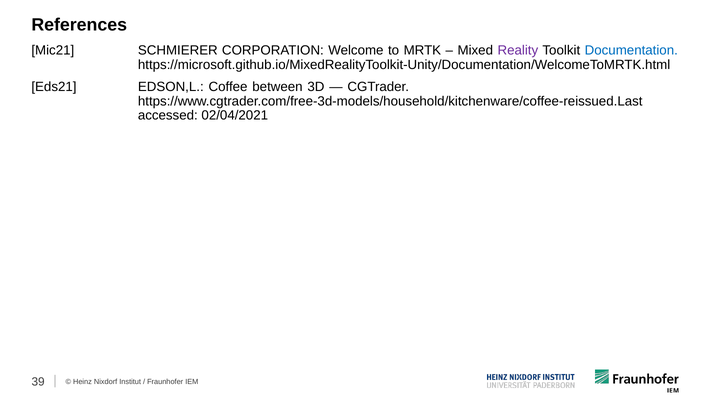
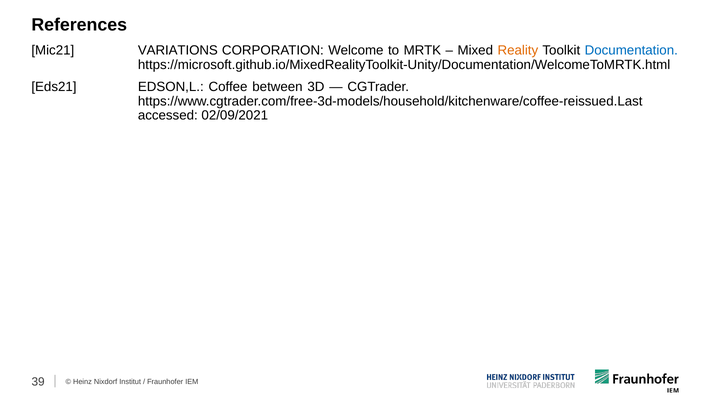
SCHMIERER: SCHMIERER -> VARIATIONS
Reality colour: purple -> orange
02/04/2021: 02/04/2021 -> 02/09/2021
